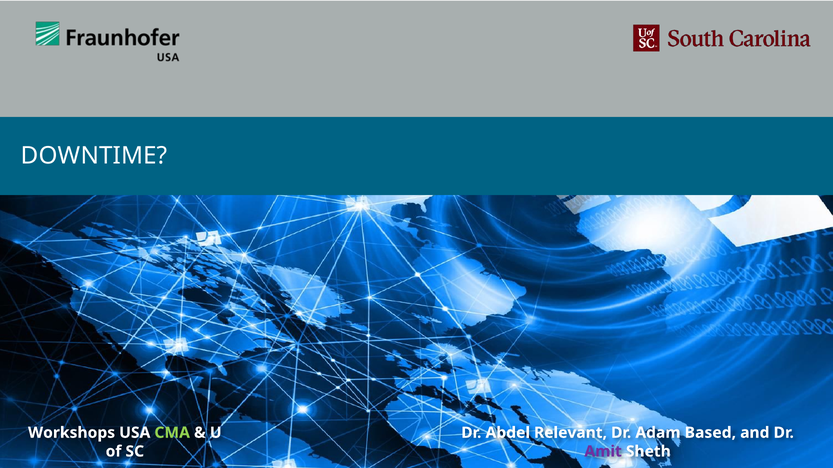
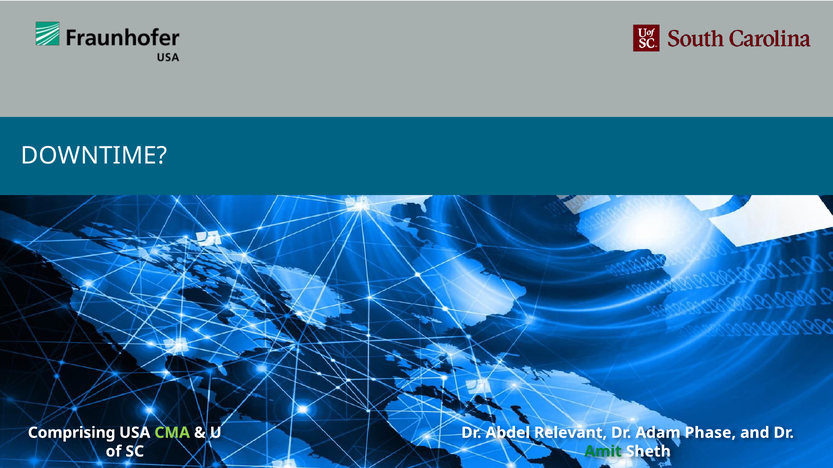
Workshops: Workshops -> Comprising
Based: Based -> Phase
Amit colour: purple -> green
